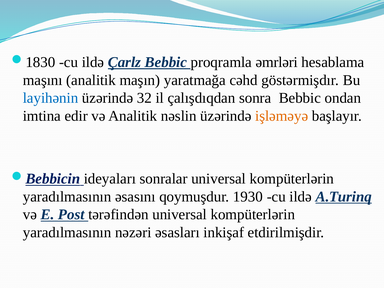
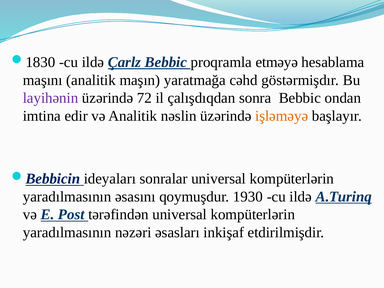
əmrləri: əmrləri -> etməyə
layihənin colour: blue -> purple
32: 32 -> 72
